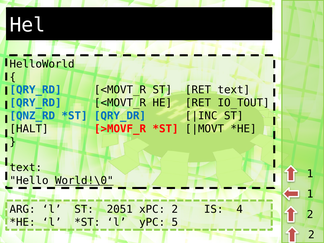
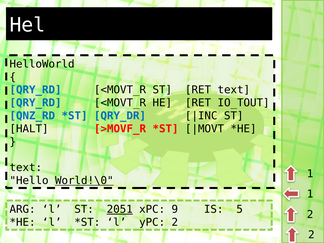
2051 underline: none -> present
xPC 2: 2 -> 9
4: 4 -> 5
yPC 5: 5 -> 2
